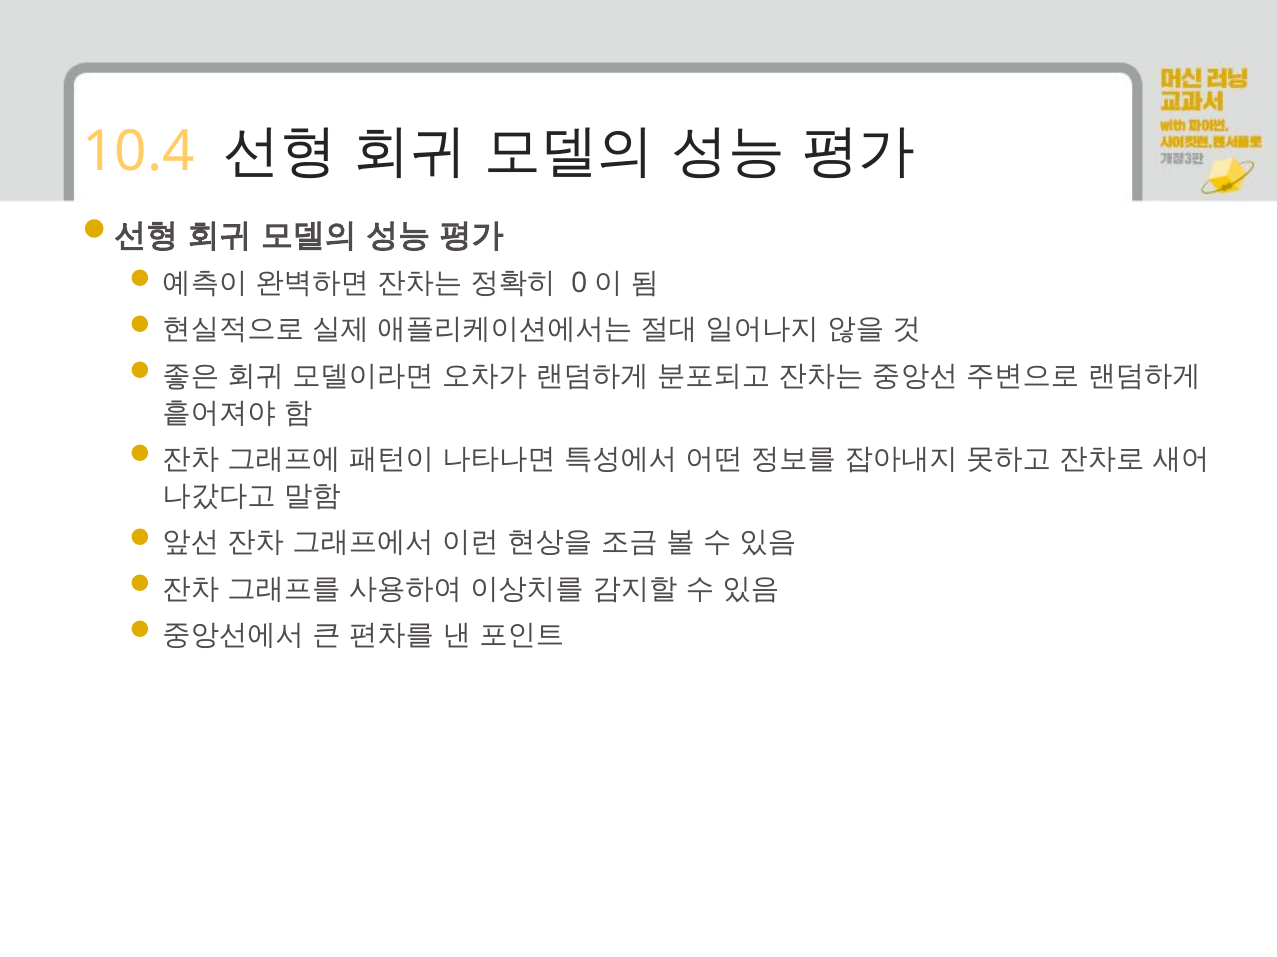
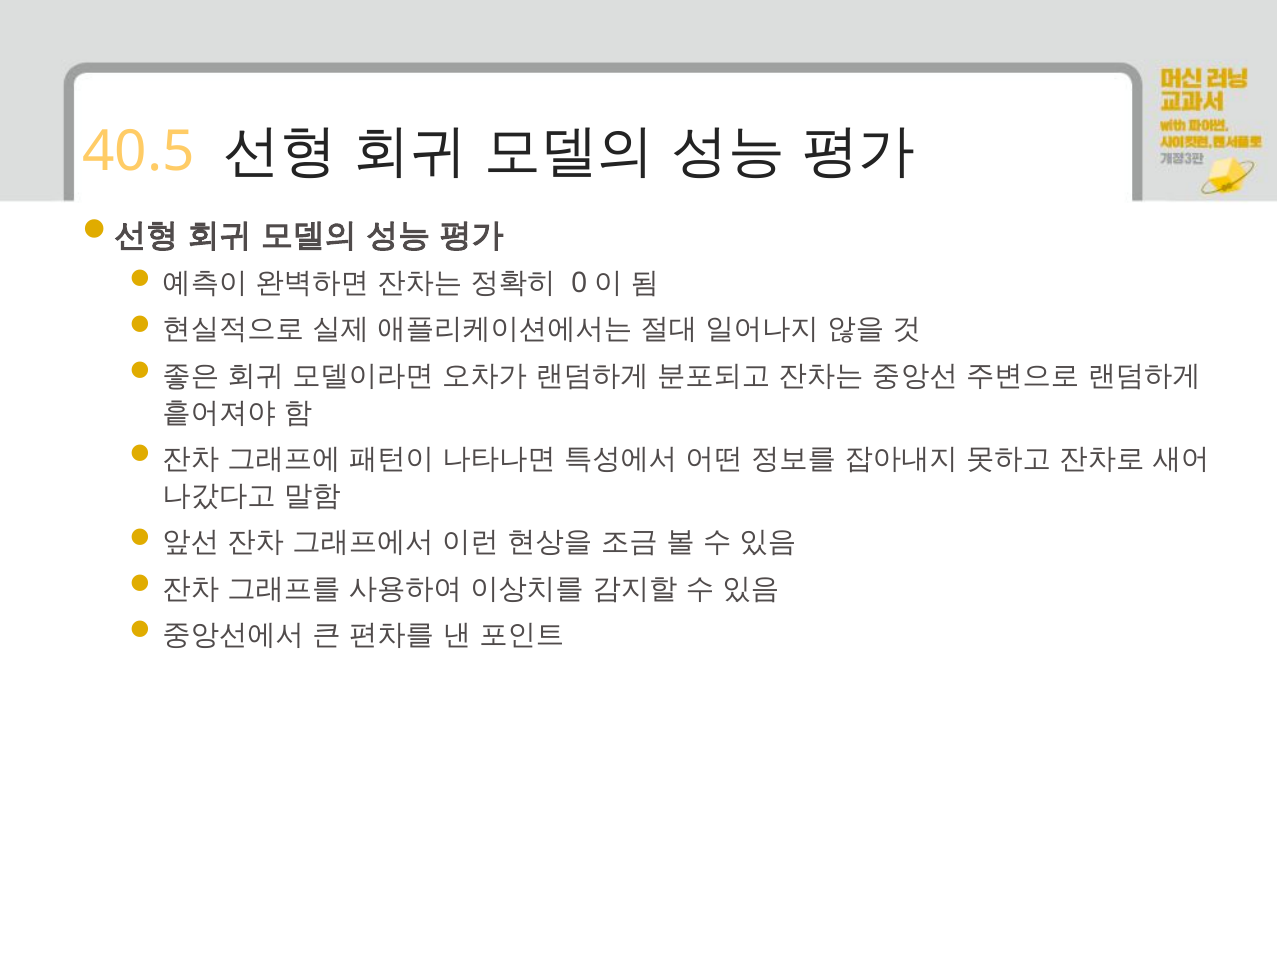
10.4: 10.4 -> 40.5
